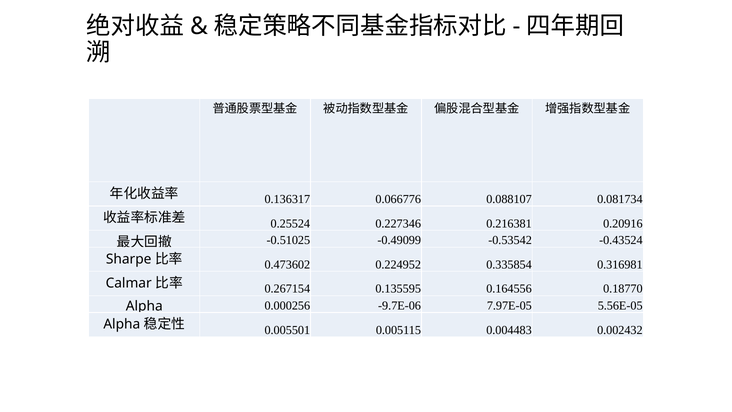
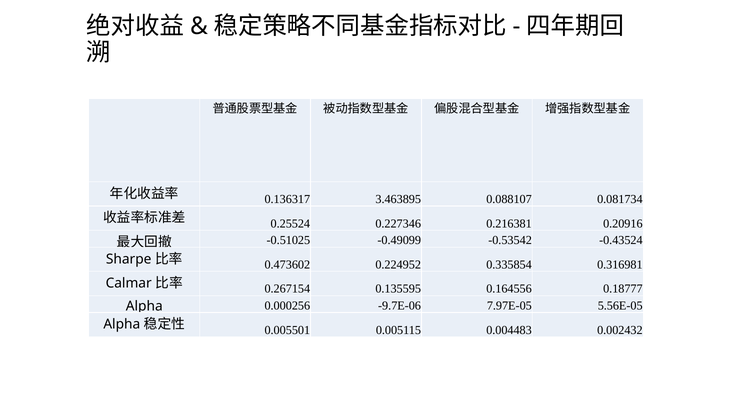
0.066776: 0.066776 -> 3.463895
0.18770: 0.18770 -> 0.18777
